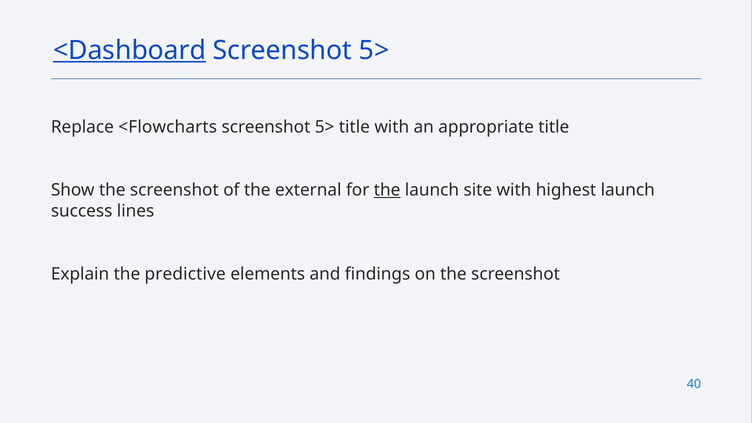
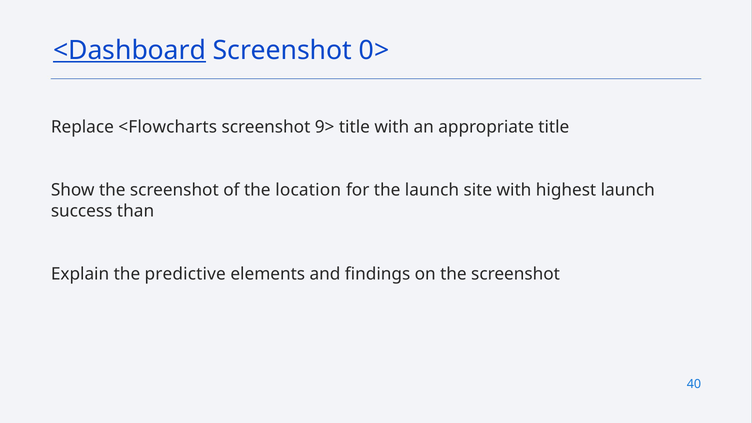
5> at (374, 50): 5> -> 0>
5> at (325, 127): 5> -> 9>
external: external -> location
the at (387, 190) underline: present -> none
lines: lines -> than
